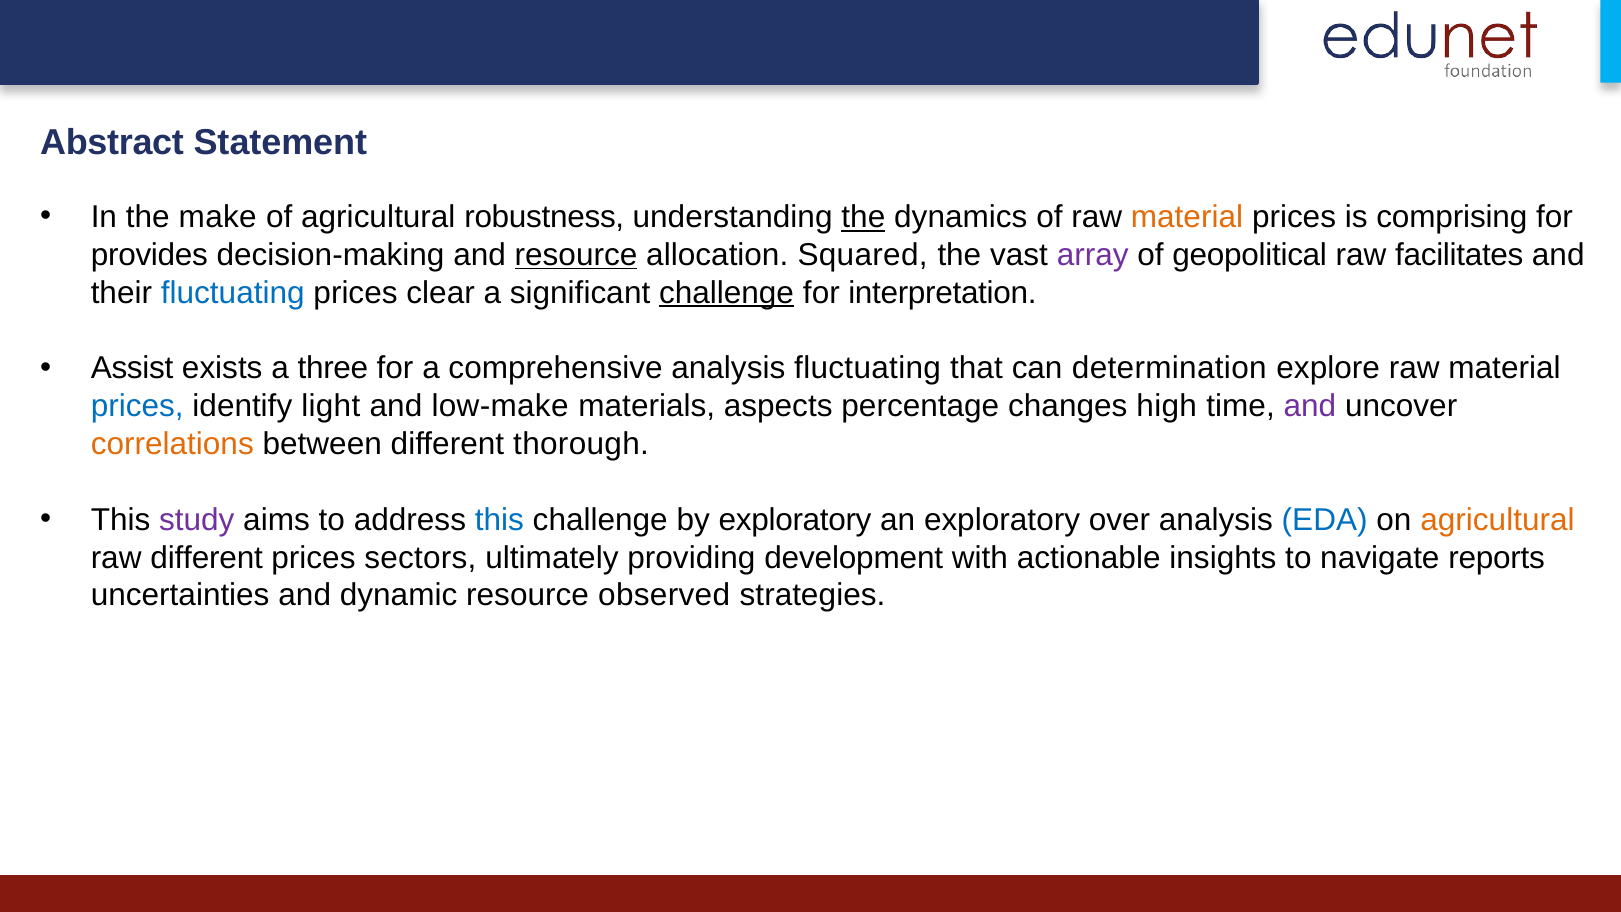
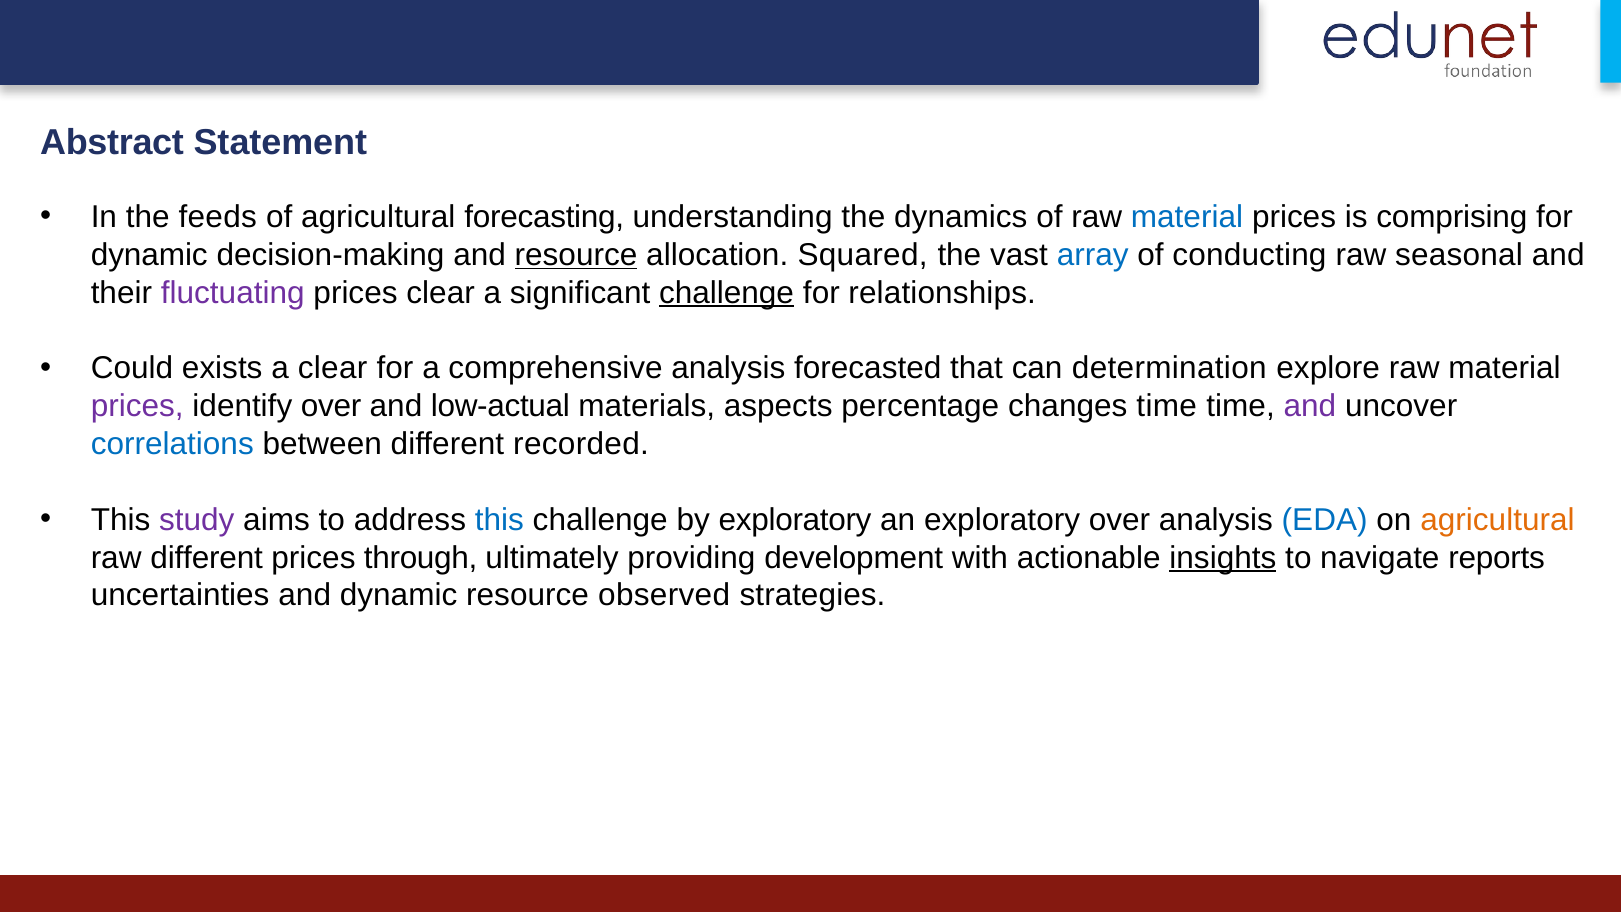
make: make -> feeds
robustness: robustness -> forecasting
the at (863, 217) underline: present -> none
material at (1187, 217) colour: orange -> blue
provides at (149, 255): provides -> dynamic
array colour: purple -> blue
geopolitical: geopolitical -> conducting
facilitates: facilitates -> seasonal
fluctuating at (233, 293) colour: blue -> purple
interpretation: interpretation -> relationships
Assist: Assist -> Could
a three: three -> clear
analysis fluctuating: fluctuating -> forecasted
prices at (137, 406) colour: blue -> purple
identify light: light -> over
low-make: low-make -> low-actual
changes high: high -> time
correlations colour: orange -> blue
thorough: thorough -> recorded
sectors: sectors -> through
insights underline: none -> present
